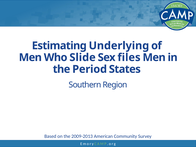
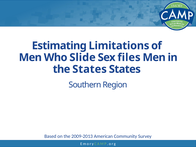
Underlying: Underlying -> Limitations
the Period: Period -> States
